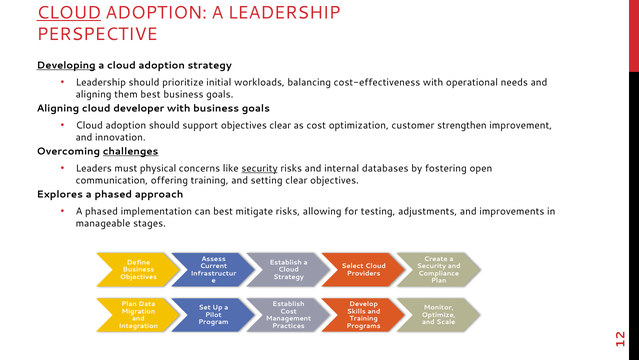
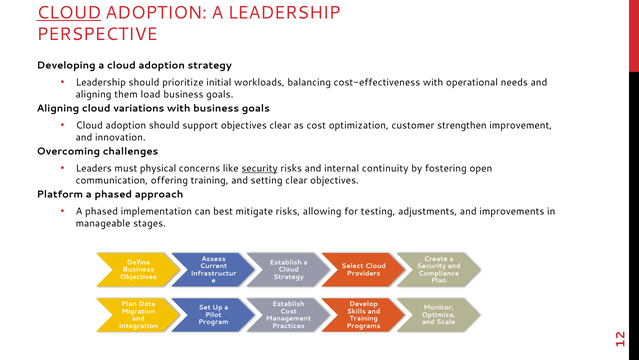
Developing underline: present -> none
them best: best -> load
developer: developer -> variations
challenges underline: present -> none
databases: databases -> continuity
Explores: Explores -> Platform
